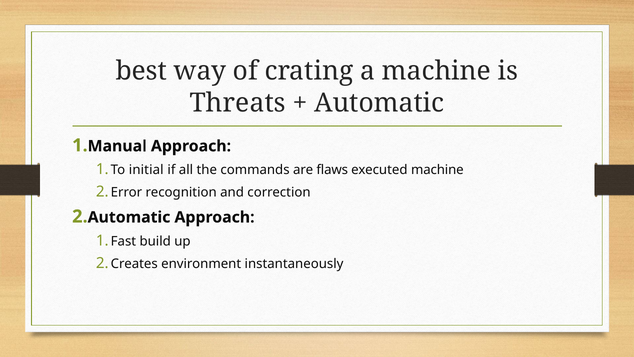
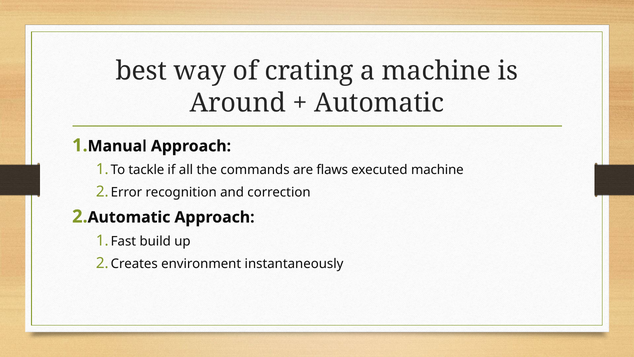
Threats: Threats -> Around
initial: initial -> tackle
